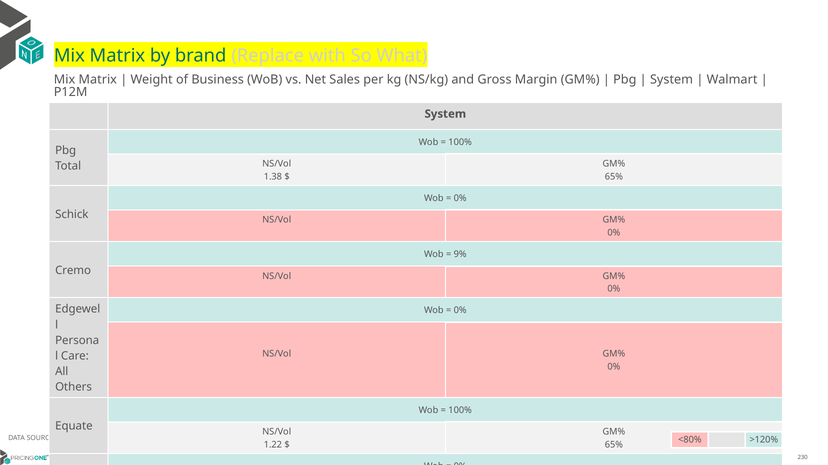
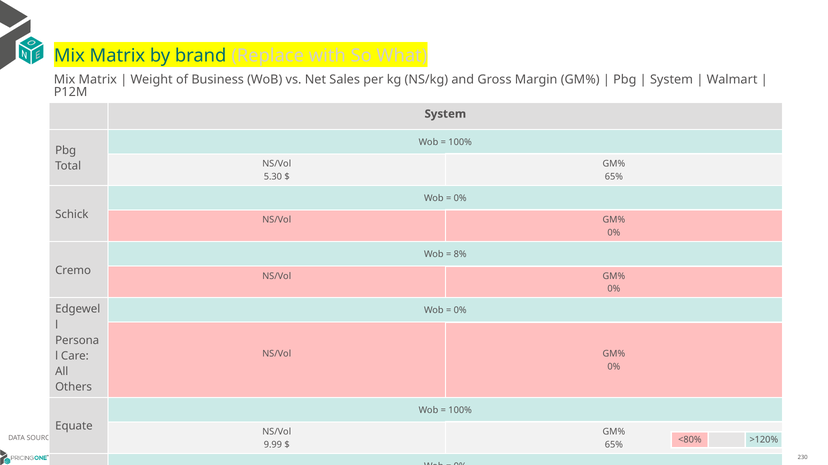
1.38: 1.38 -> 5.30
9%: 9% -> 8%
1.22: 1.22 -> 9.99
